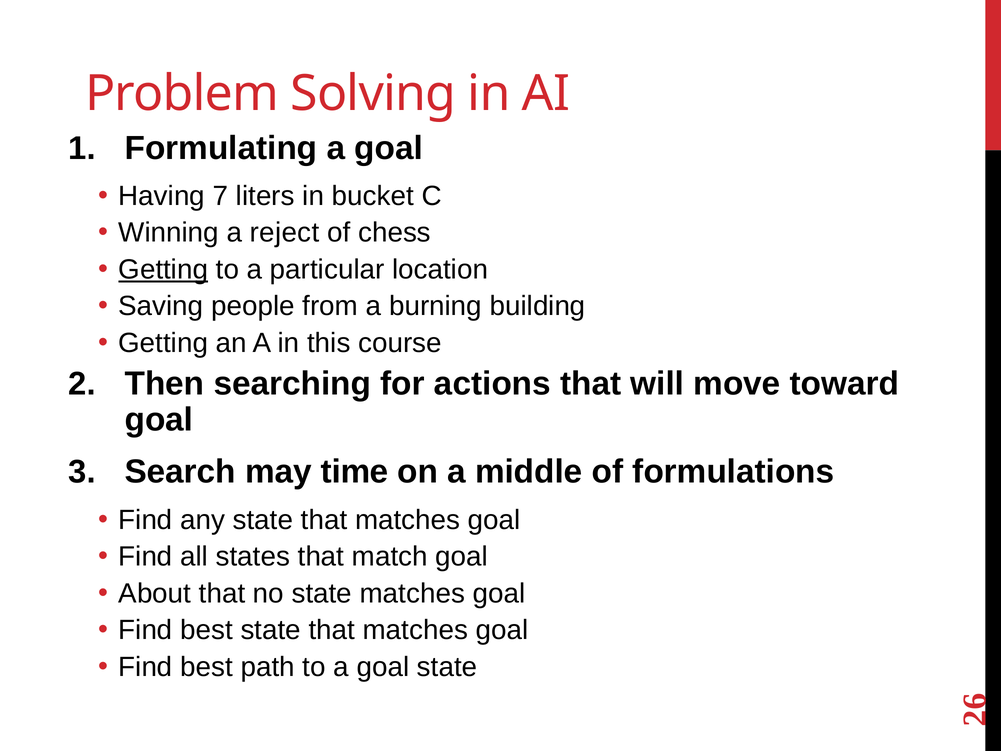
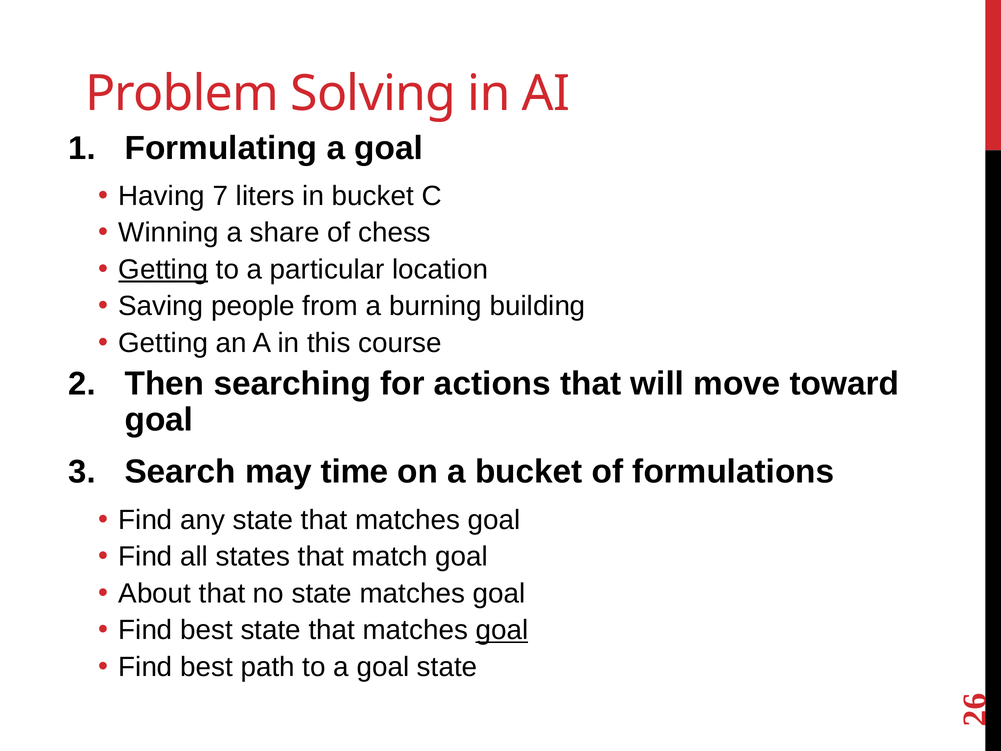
reject: reject -> share
a middle: middle -> bucket
goal at (502, 630) underline: none -> present
